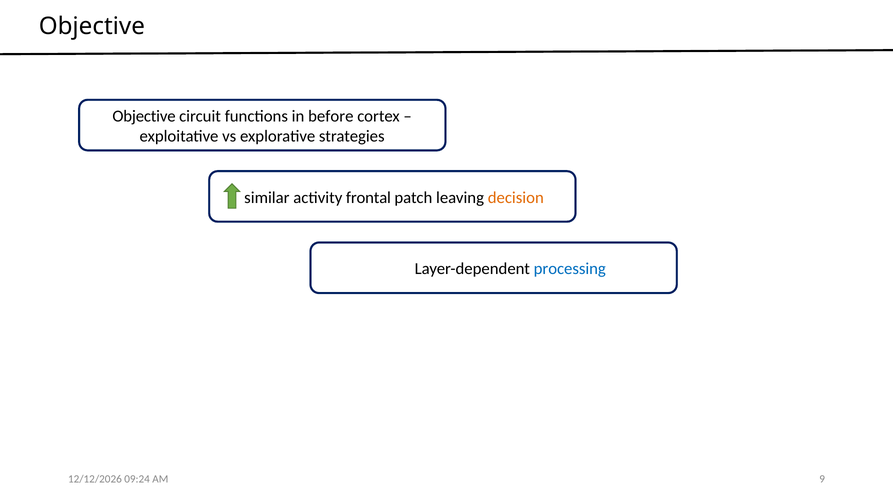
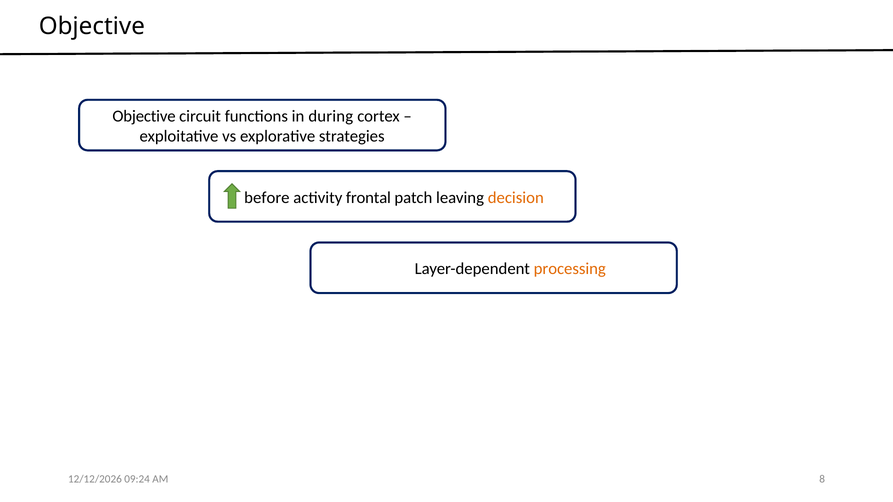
before: before -> during
similar: similar -> before
processing colour: blue -> orange
9: 9 -> 8
